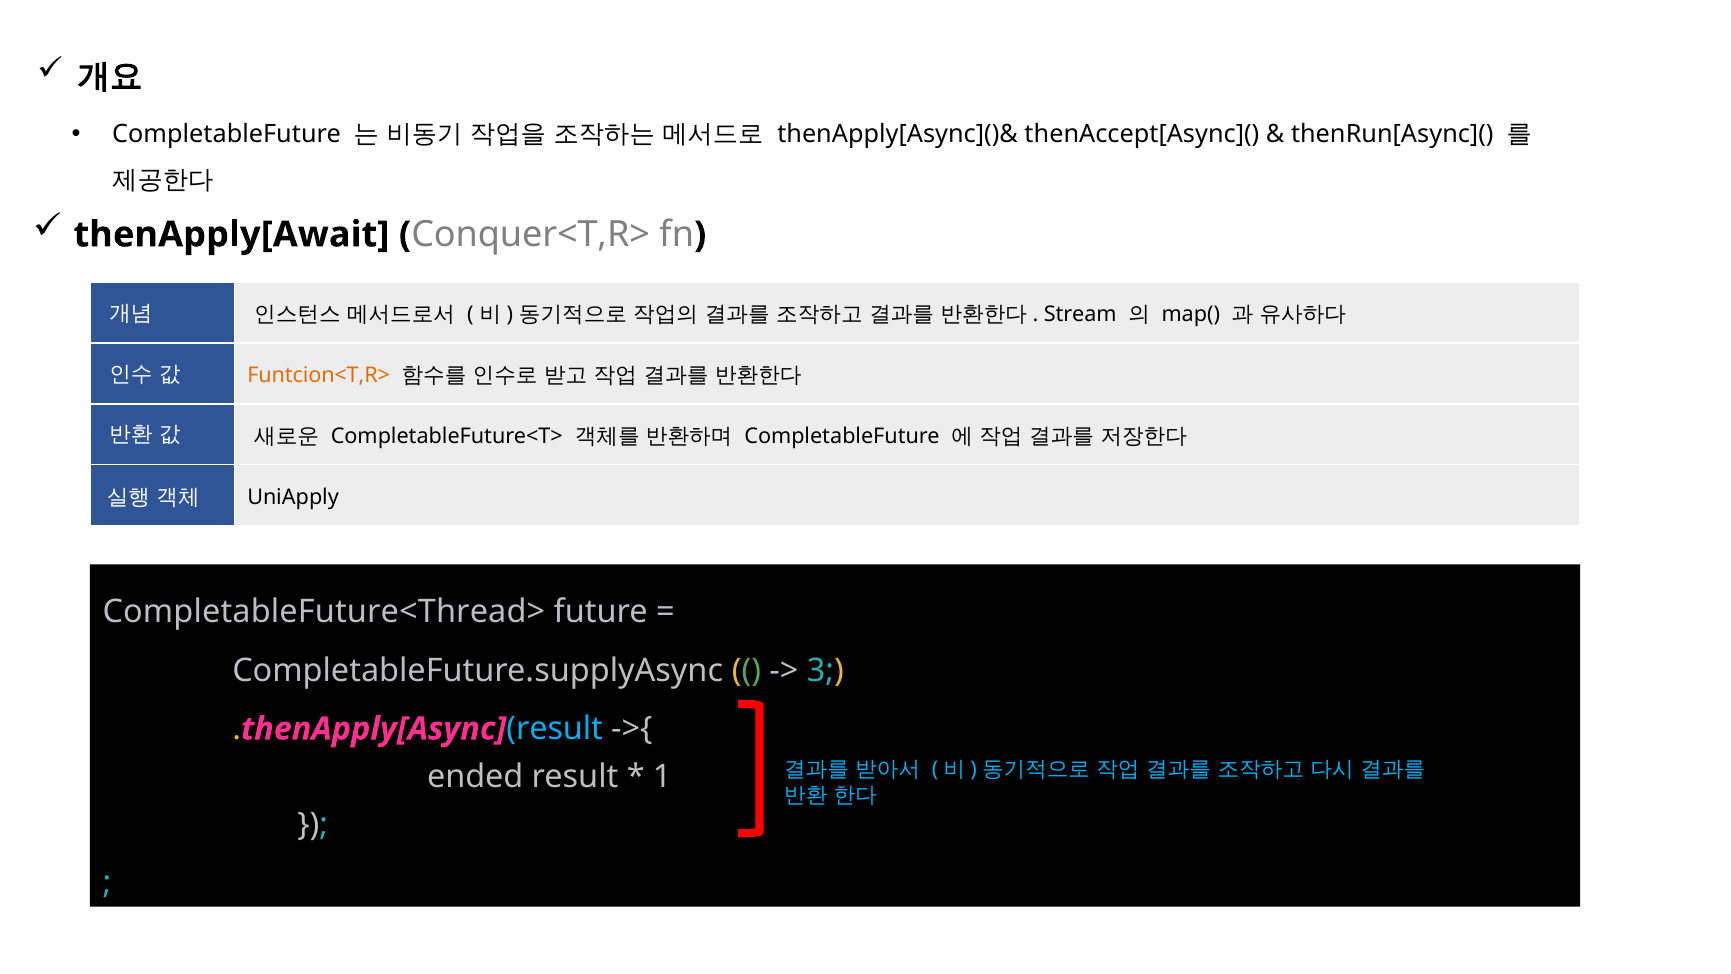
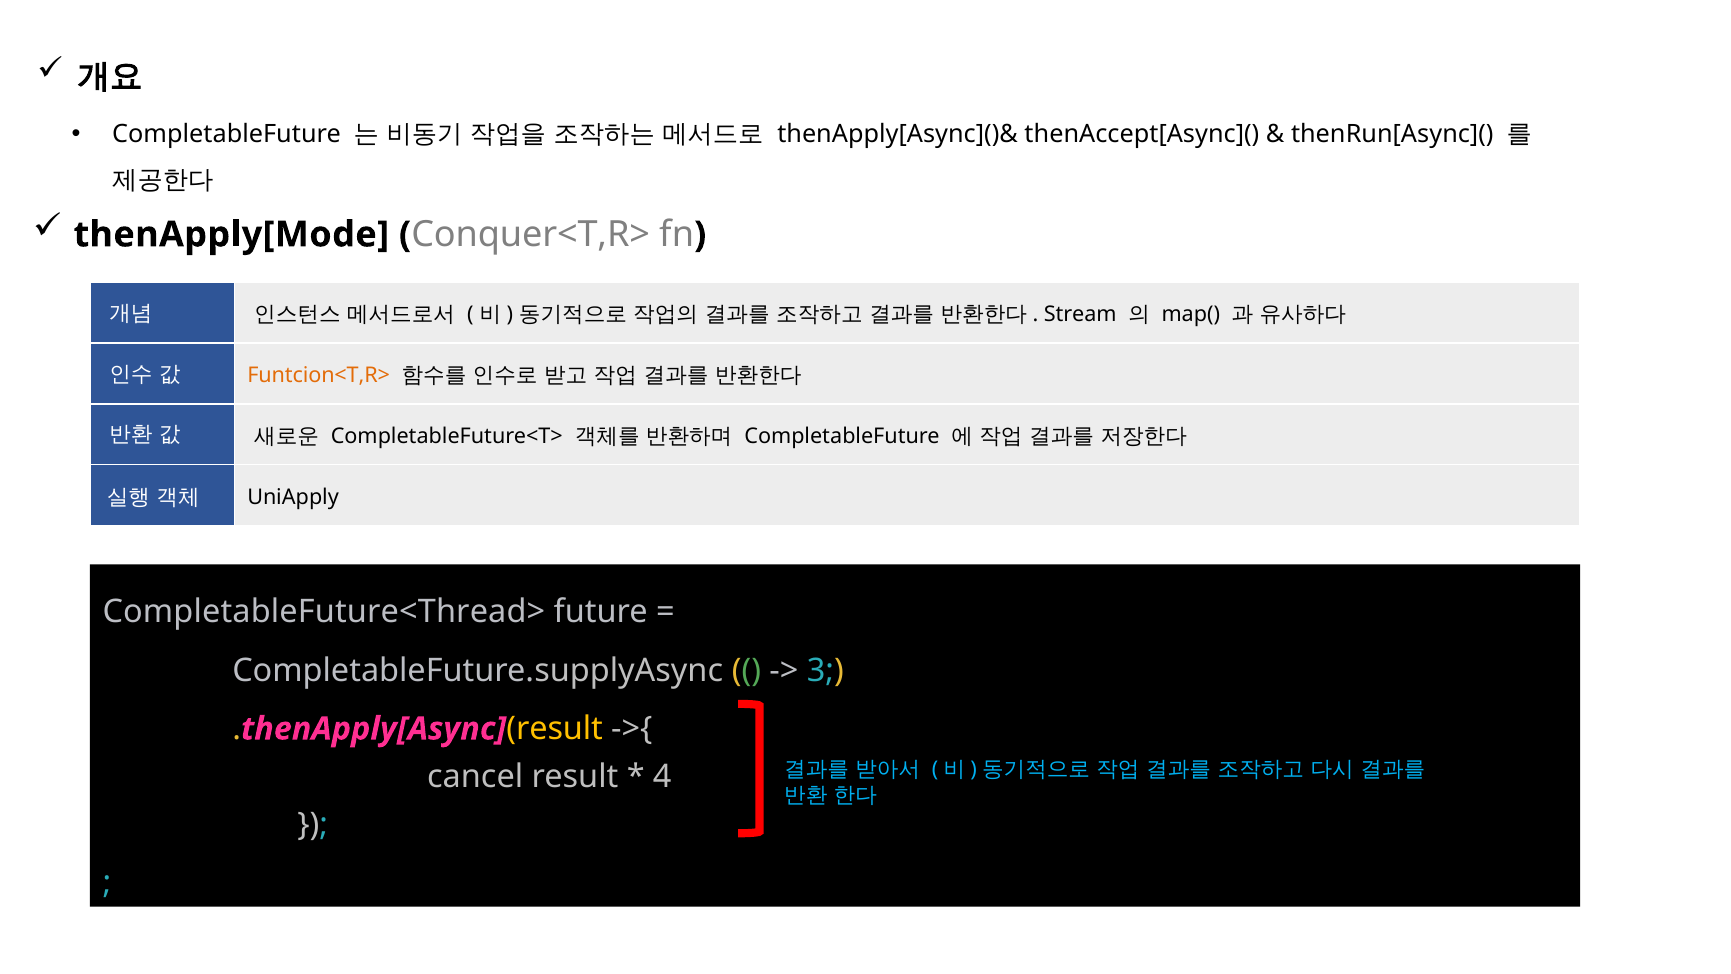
thenApply[Await: thenApply[Await -> thenApply[Mode
result at (555, 729) colour: light blue -> yellow
ended: ended -> cancel
1: 1 -> 4
